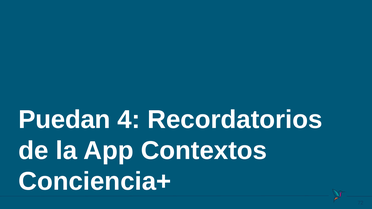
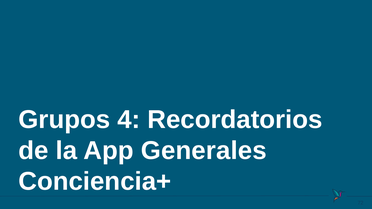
Puedan: Puedan -> Grupos
Contextos: Contextos -> Generales
